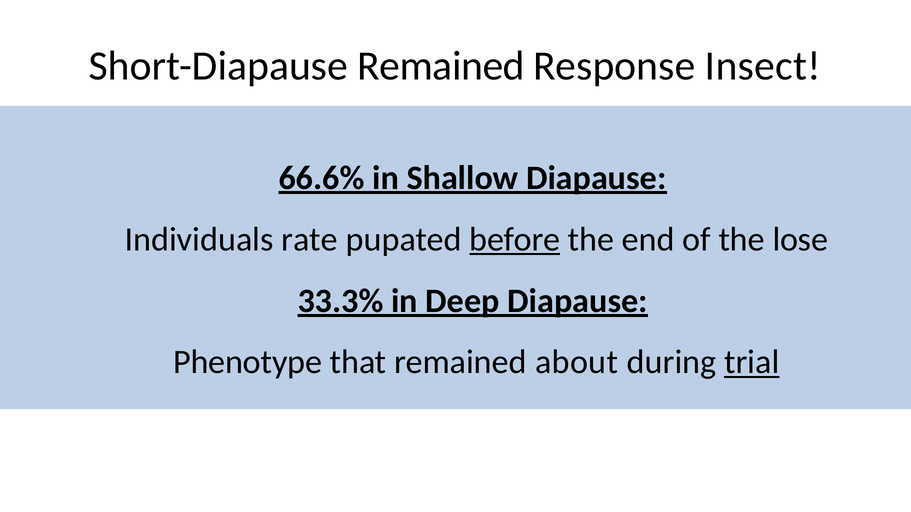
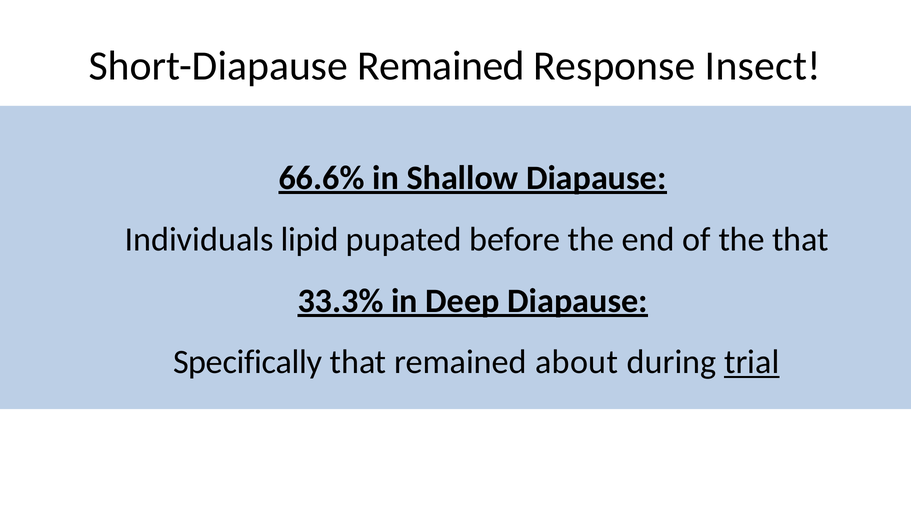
rate: rate -> lipid
before underline: present -> none
the lose: lose -> that
Phenotype: Phenotype -> Specifically
